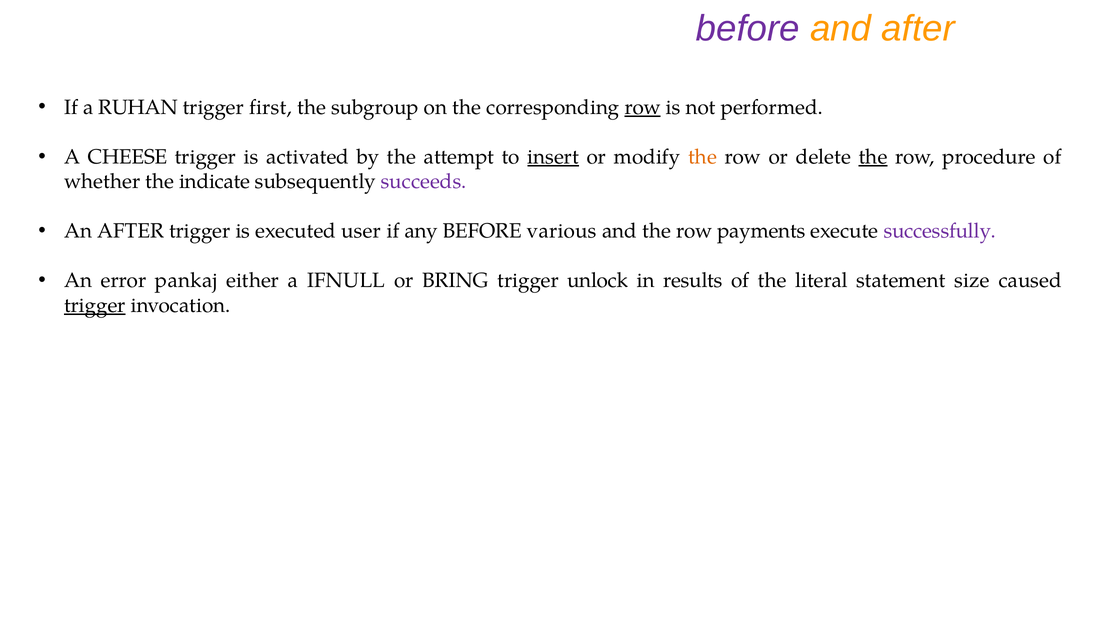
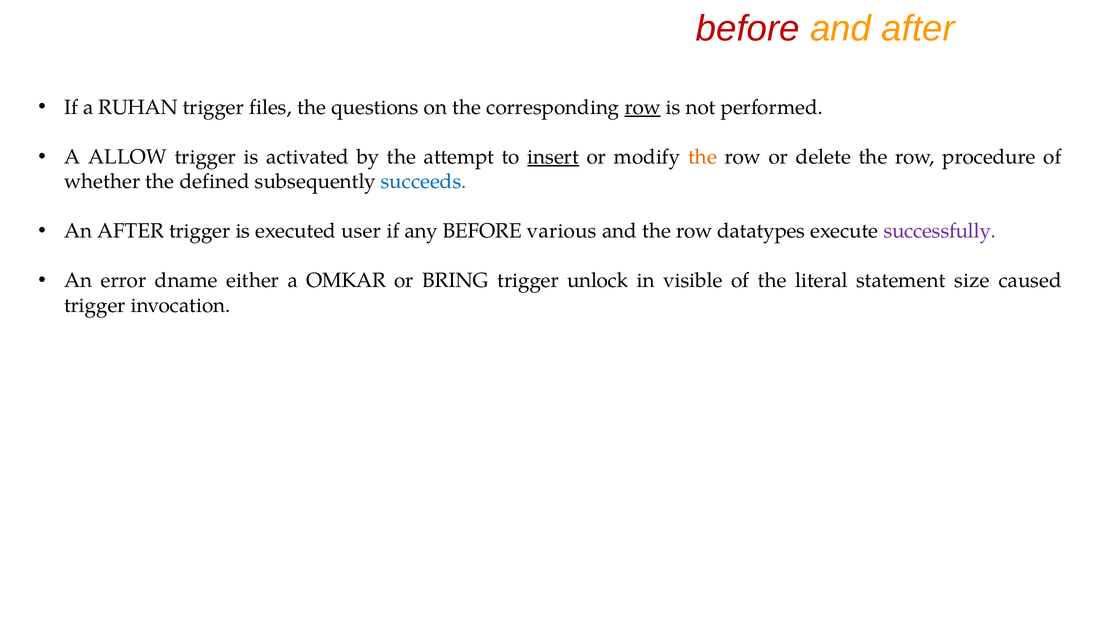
before at (748, 29) colour: purple -> red
first: first -> files
subgroup: subgroup -> questions
CHEESE: CHEESE -> ALLOW
the at (873, 157) underline: present -> none
indicate: indicate -> defined
succeeds colour: purple -> blue
payments: payments -> datatypes
pankaj: pankaj -> dname
IFNULL: IFNULL -> OMKAR
results: results -> visible
trigger at (95, 306) underline: present -> none
